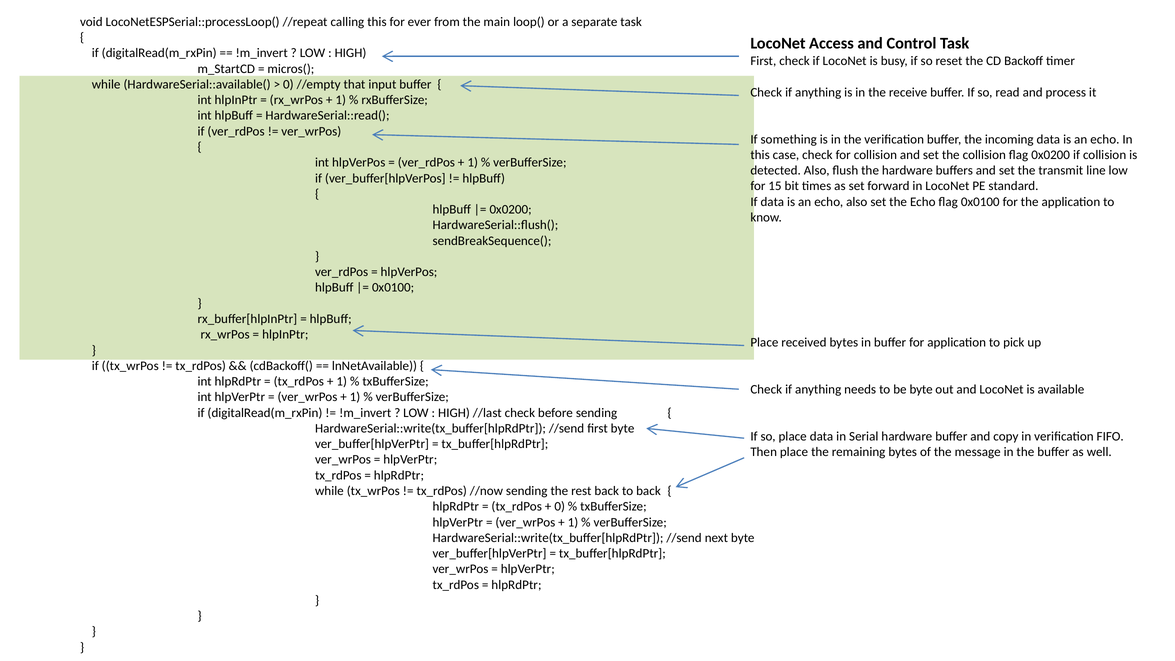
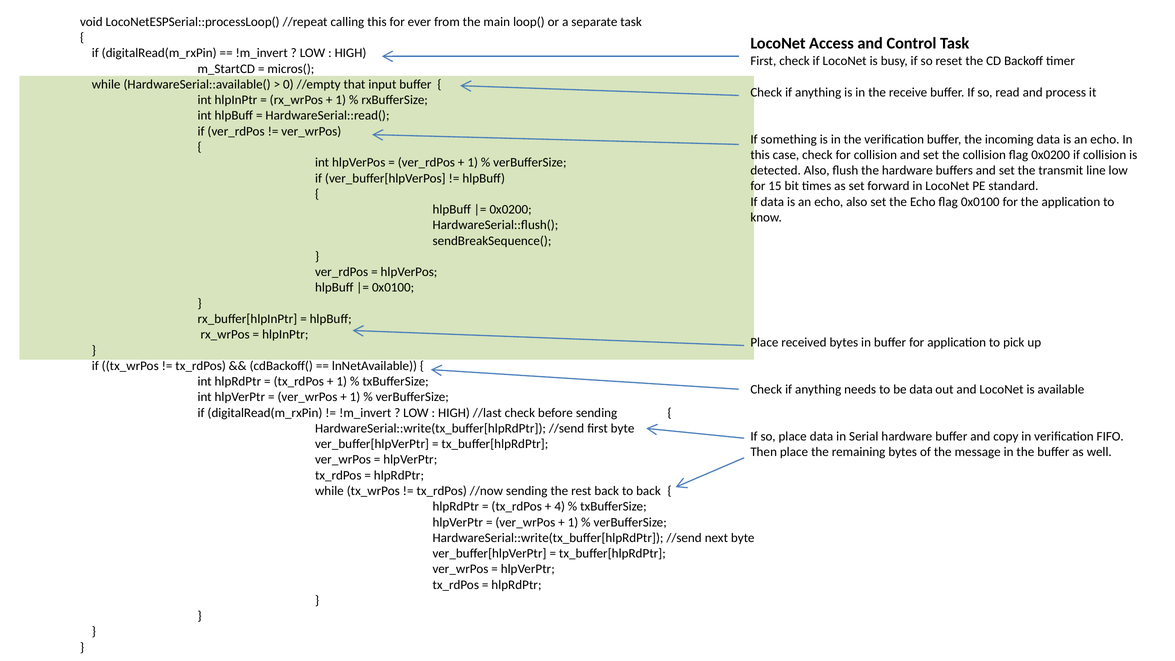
be byte: byte -> data
0 at (560, 507): 0 -> 4
